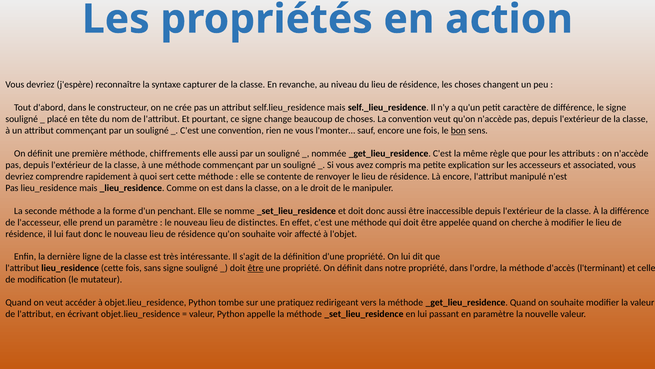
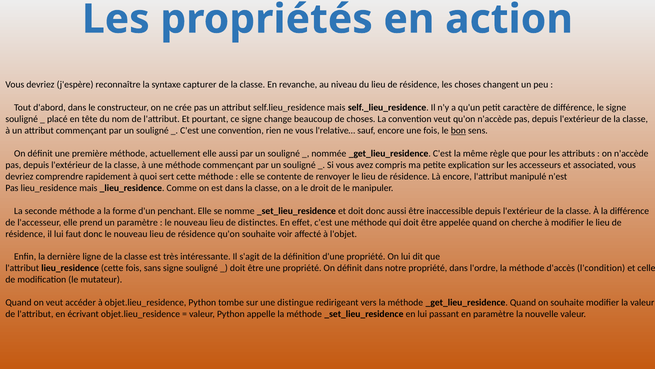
l'monter…: l'monter… -> l'relative…
chiffrements: chiffrements -> actuellement
être at (256, 268) underline: present -> none
l'terminant: l'terminant -> l'condition
pratiquez: pratiquez -> distingue
